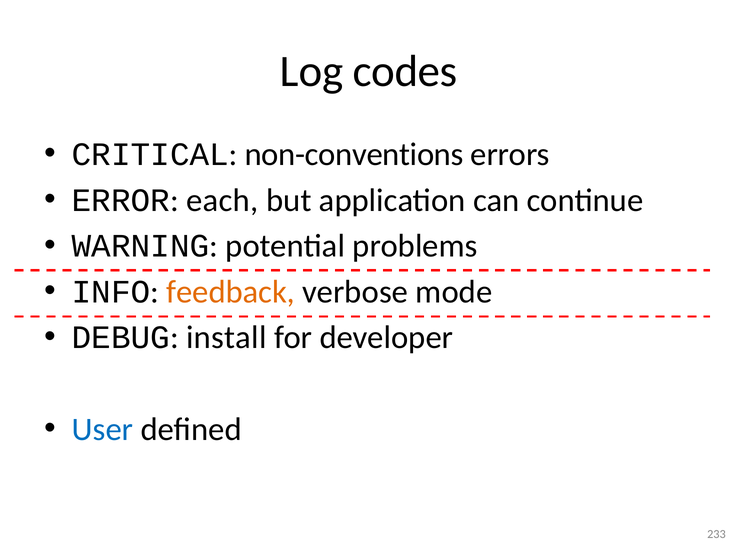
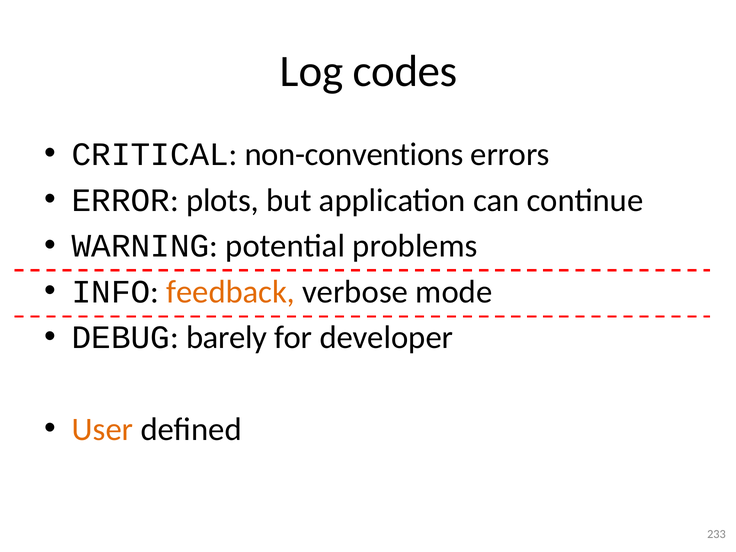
each: each -> plots
install: install -> barely
User colour: blue -> orange
